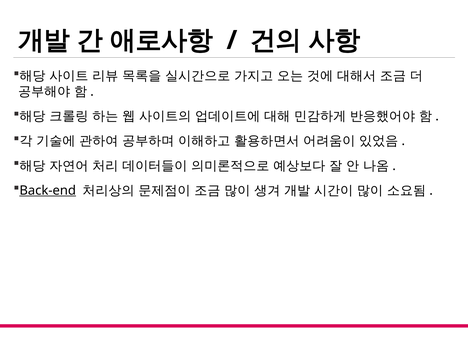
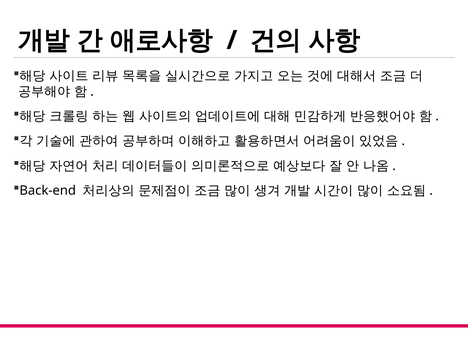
Back-end underline: present -> none
